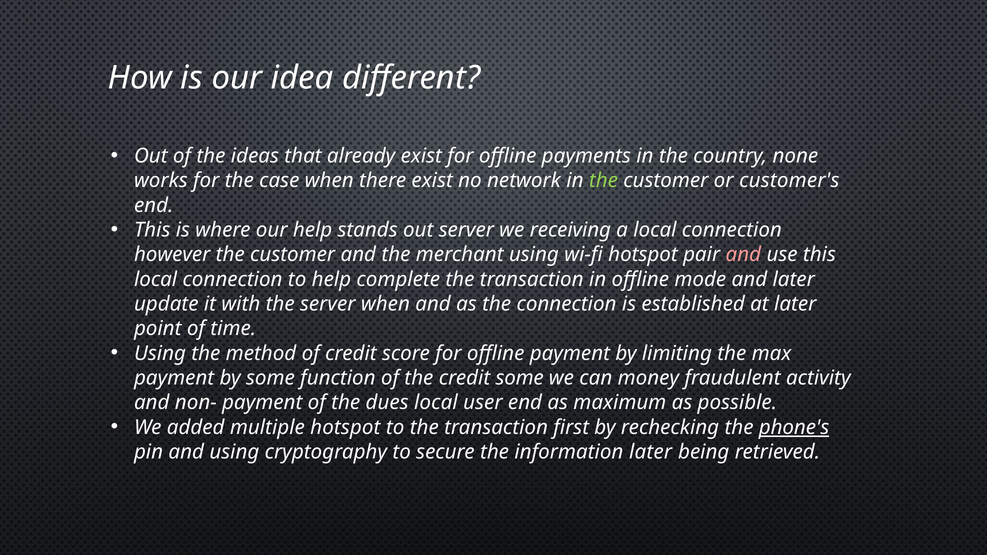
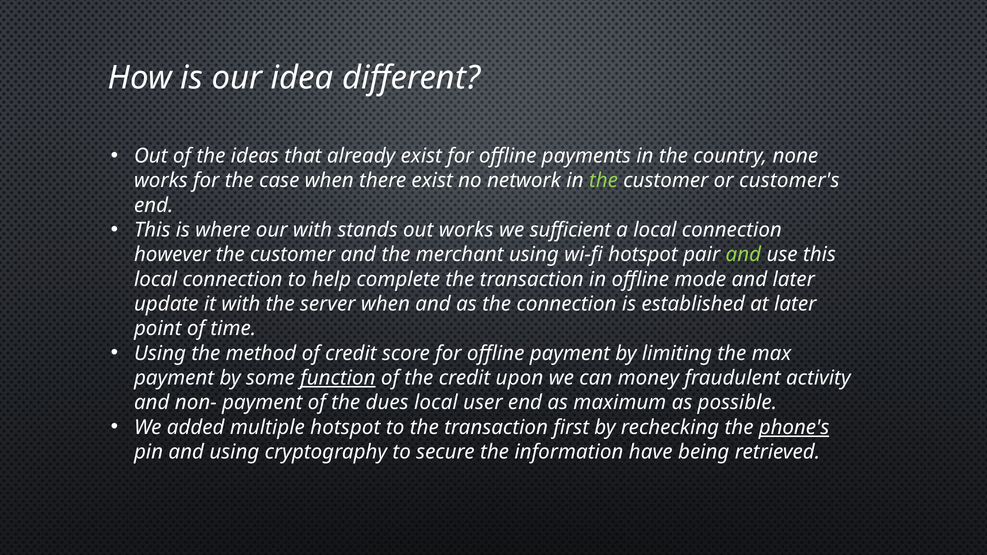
our help: help -> with
out server: server -> works
receiving: receiving -> sufficient
and at (743, 255) colour: pink -> light green
function underline: none -> present
credit some: some -> upon
information later: later -> have
